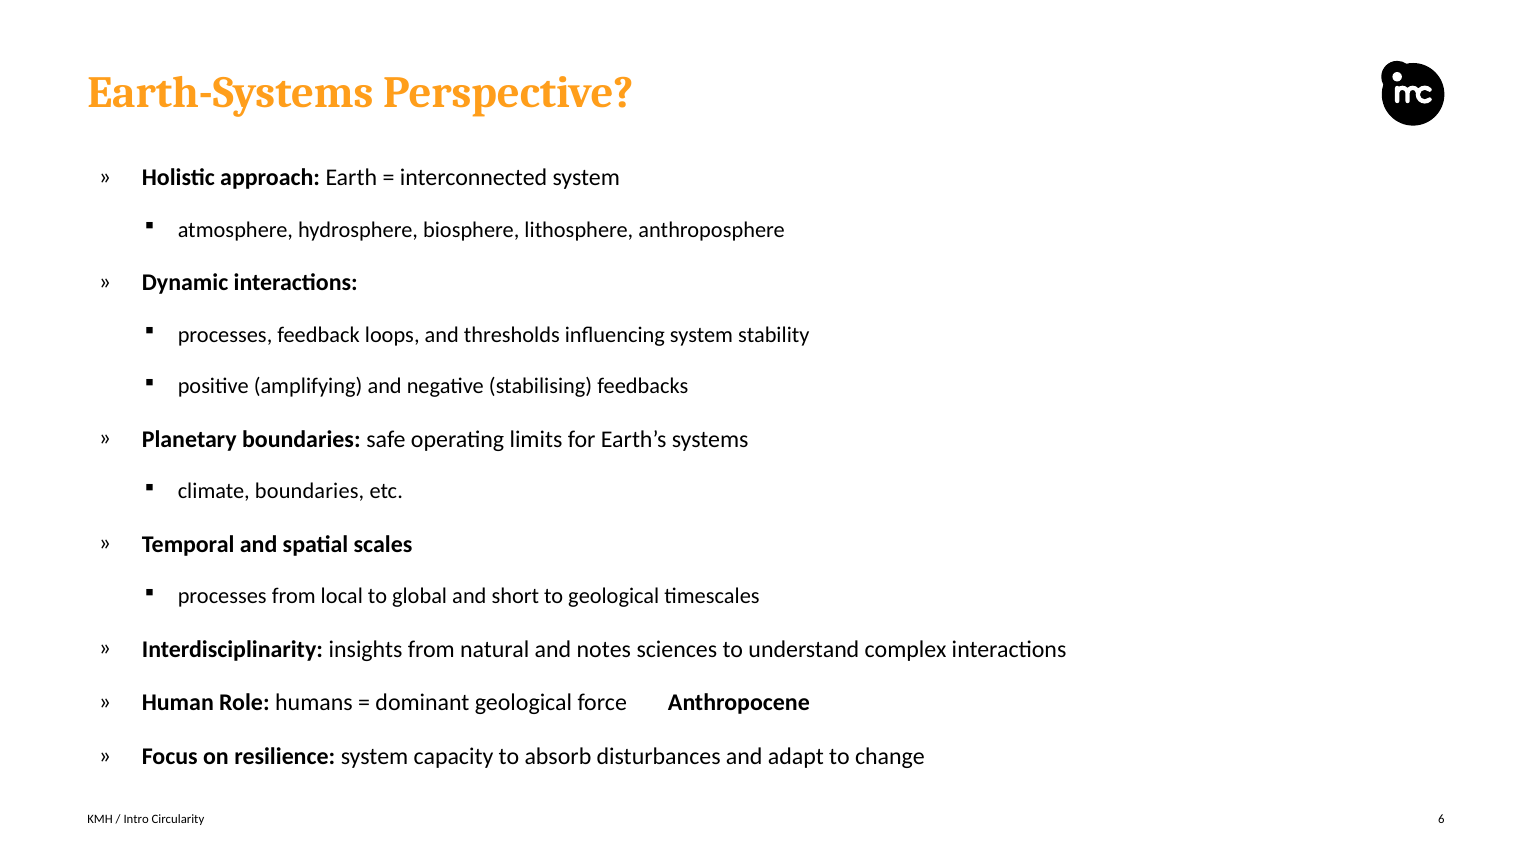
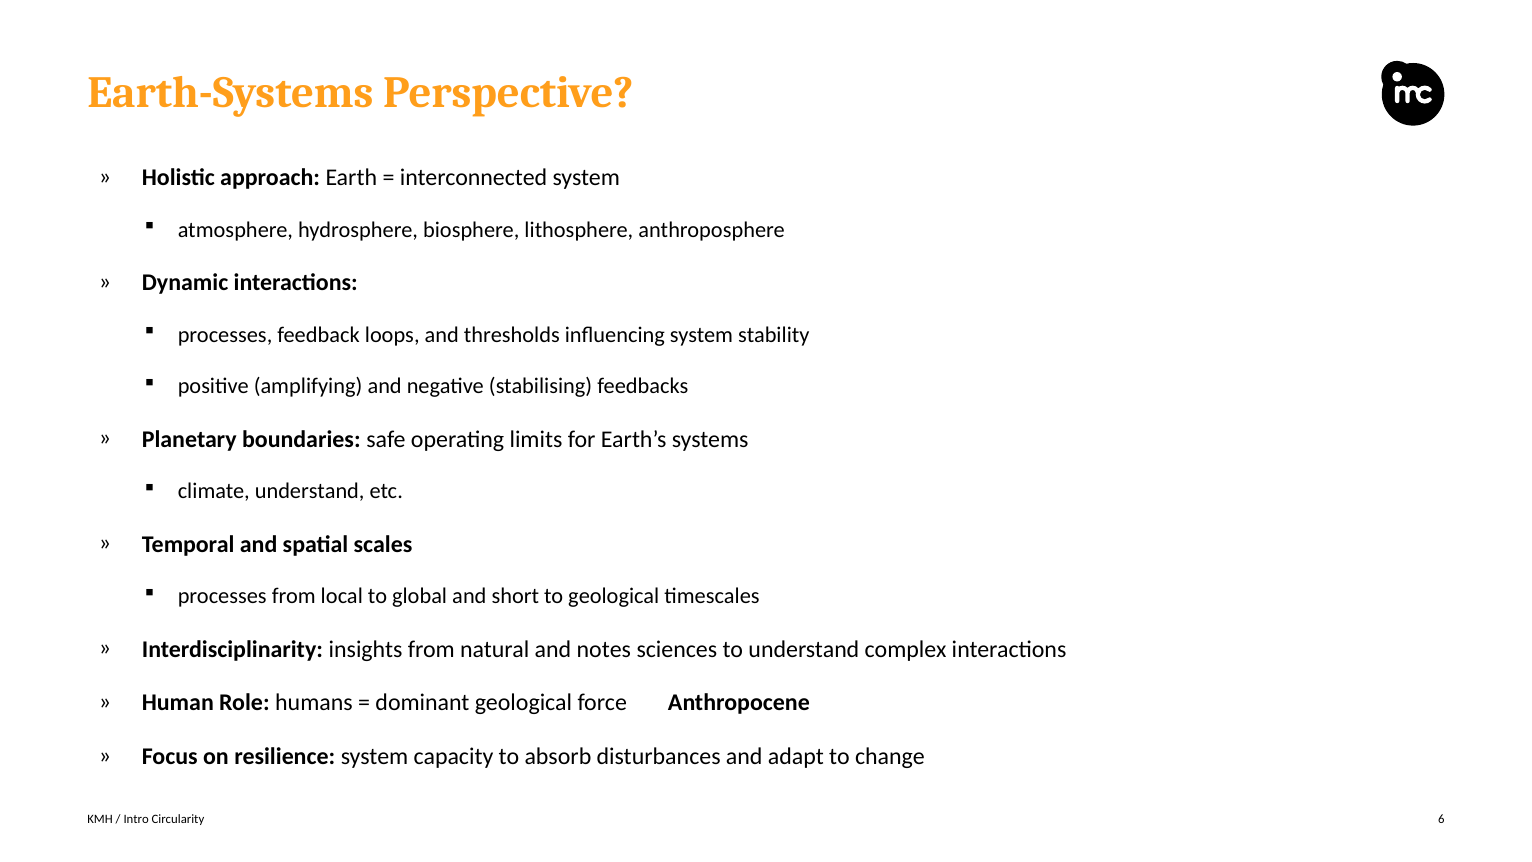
climate boundaries: boundaries -> understand
